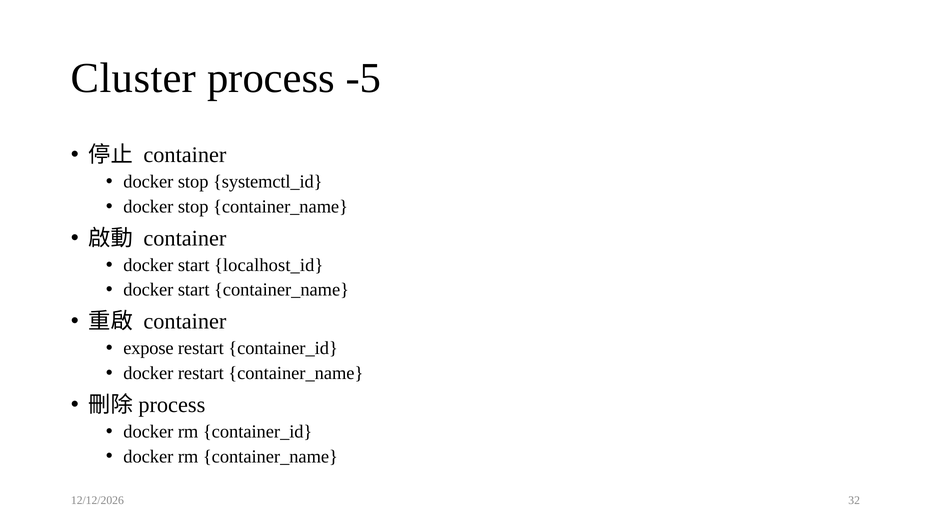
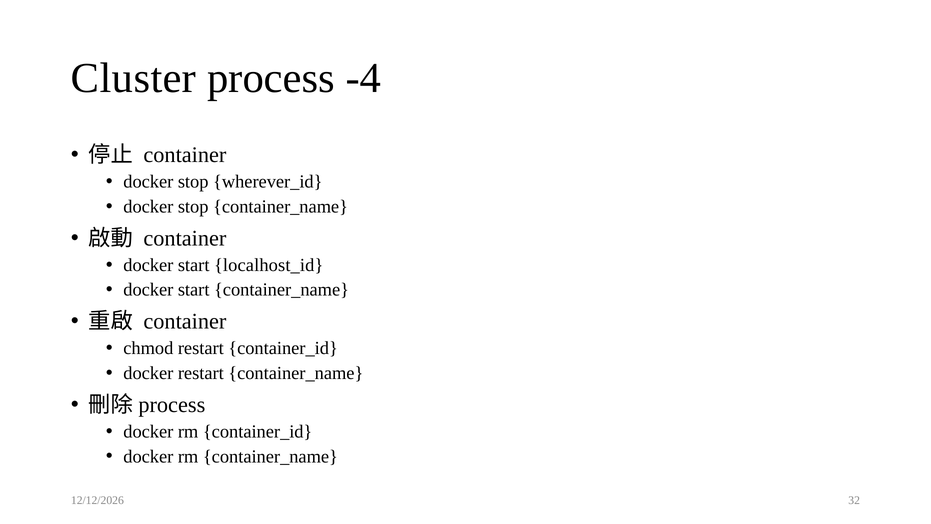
-5: -5 -> -4
systemctl_id: systemctl_id -> wherever_id
expose: expose -> chmod
